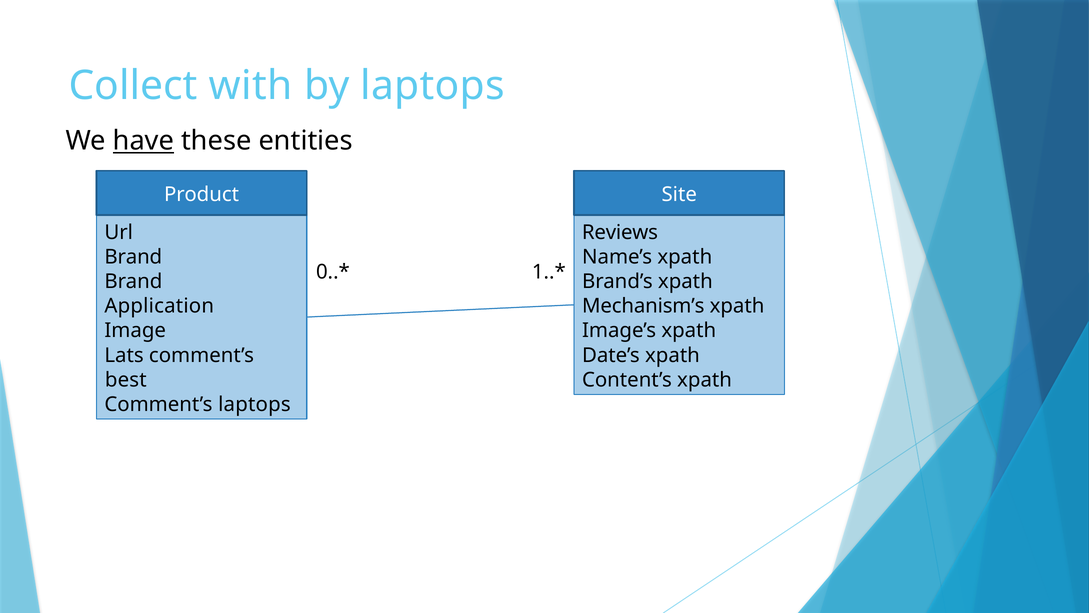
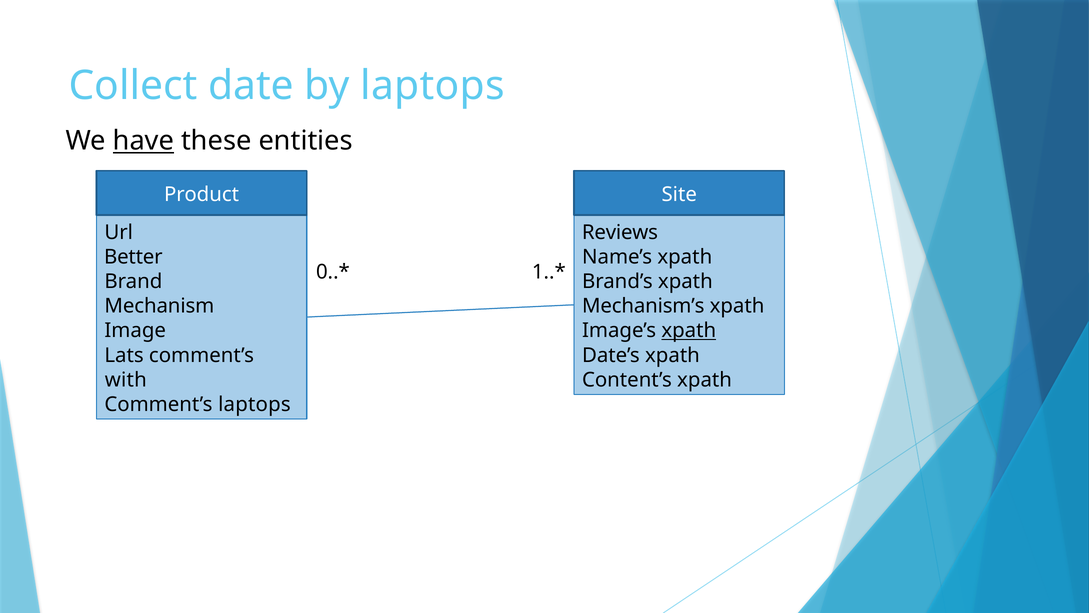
with: with -> date
Brand at (133, 257): Brand -> Better
Application: Application -> Mechanism
xpath at (689, 331) underline: none -> present
best: best -> with
